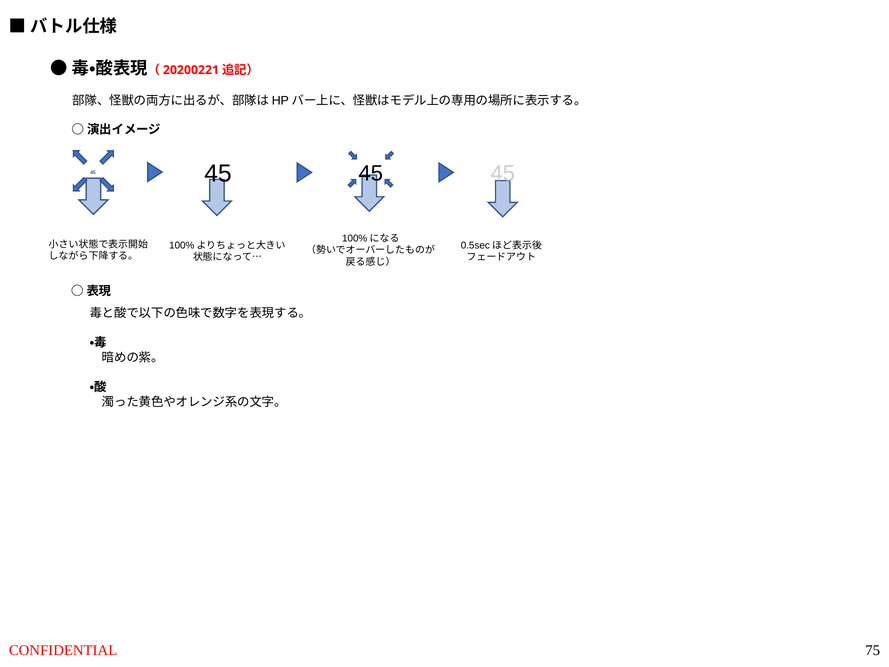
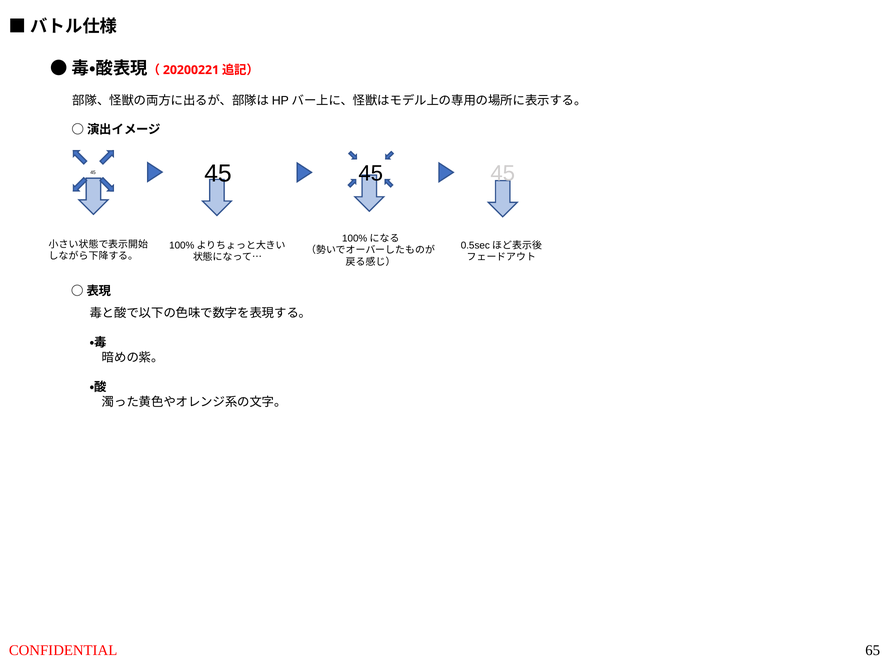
75: 75 -> 65
